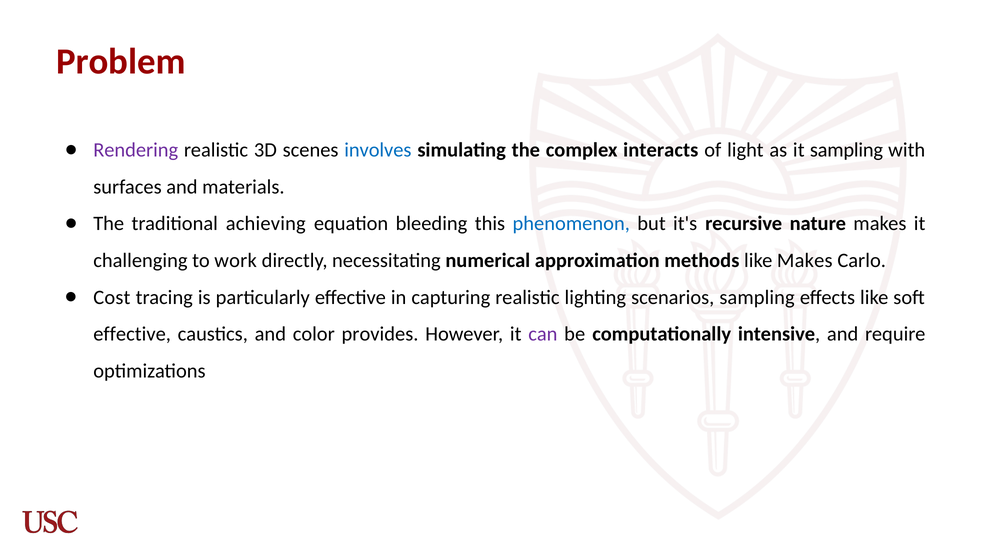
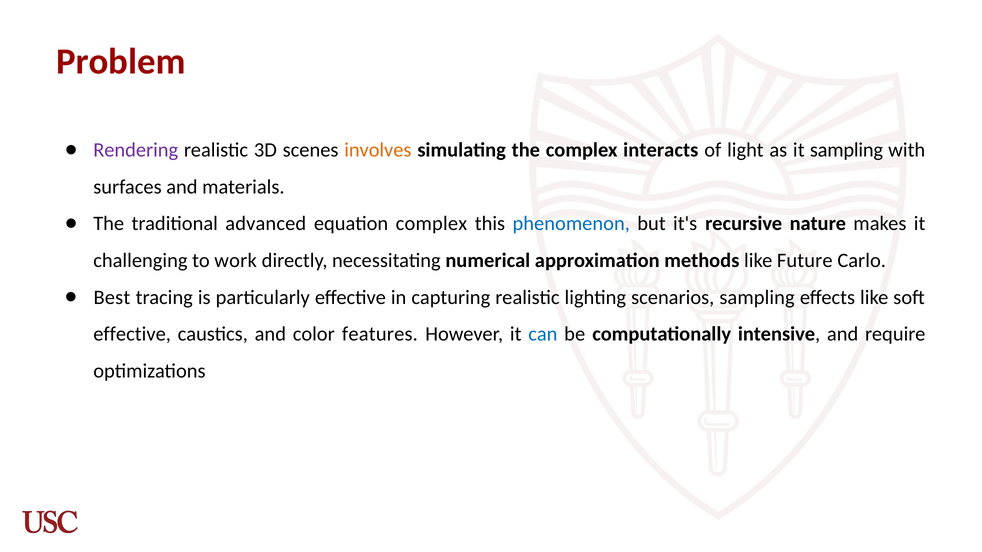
involves colour: blue -> orange
achieving: achieving -> advanced
equation bleeding: bleeding -> complex
like Makes: Makes -> Future
Cost: Cost -> Best
provides: provides -> features
can colour: purple -> blue
